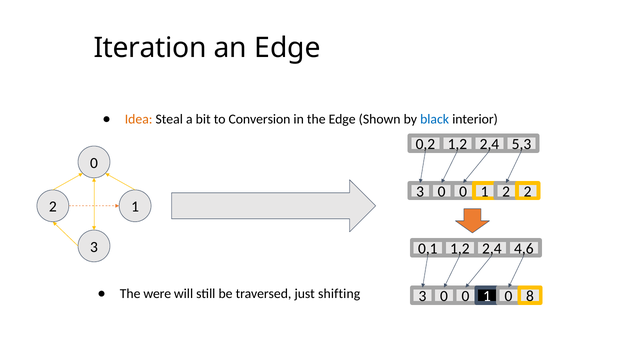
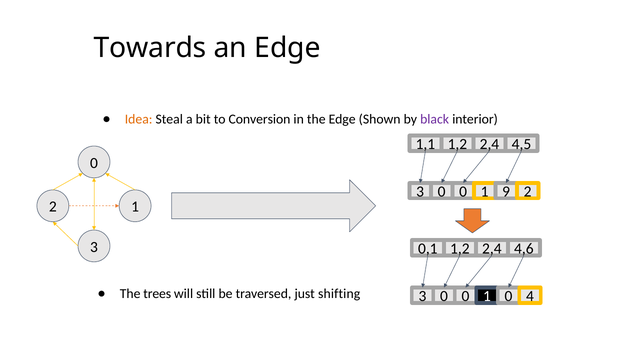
Iteration: Iteration -> Towards
black colour: blue -> purple
0,2: 0,2 -> 1,1
5,3: 5,3 -> 4,5
1 2: 2 -> 9
were: were -> trees
8: 8 -> 4
